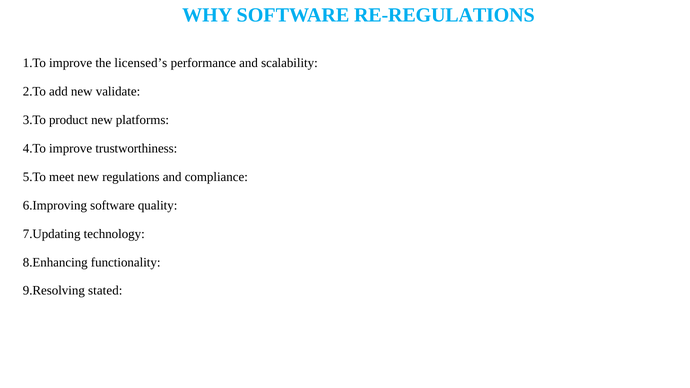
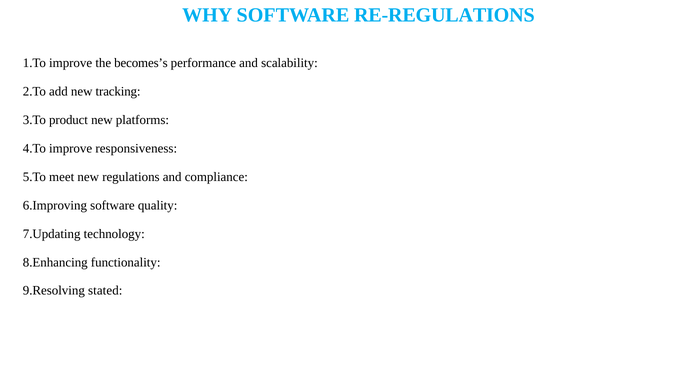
licensed’s: licensed’s -> becomes’s
validate: validate -> tracking
trustworthiness: trustworthiness -> responsiveness
